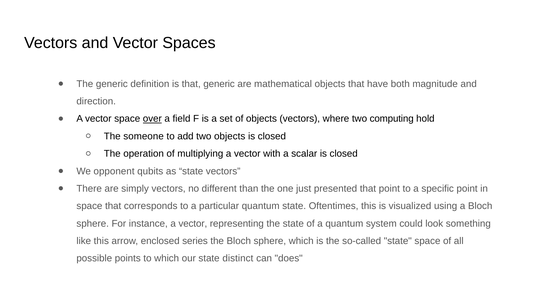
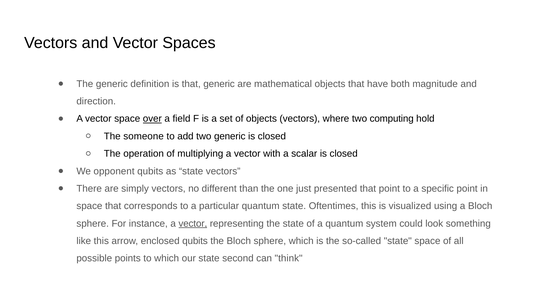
two objects: objects -> generic
vector at (193, 224) underline: none -> present
enclosed series: series -> qubits
distinct: distinct -> second
does: does -> think
